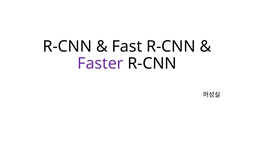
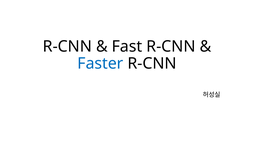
Faster colour: purple -> blue
